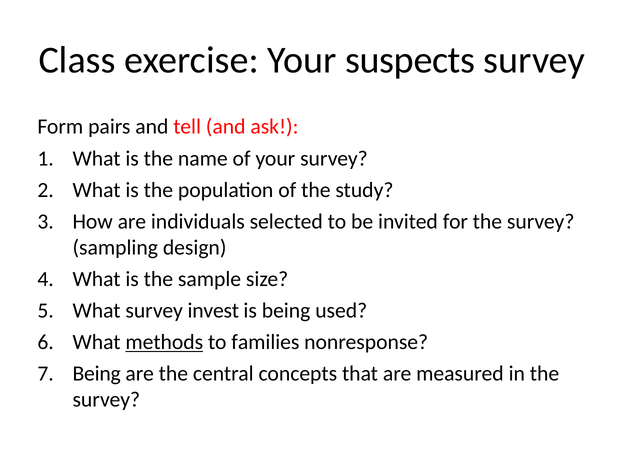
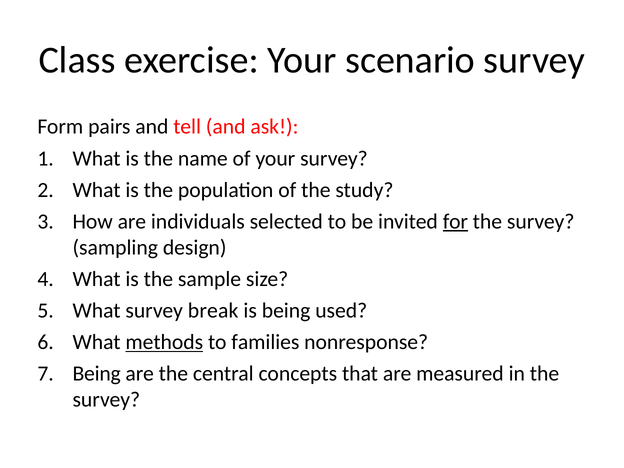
suspects: suspects -> scenario
for underline: none -> present
invest: invest -> break
